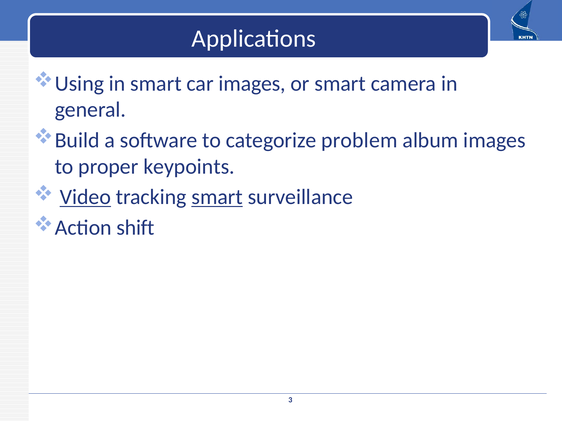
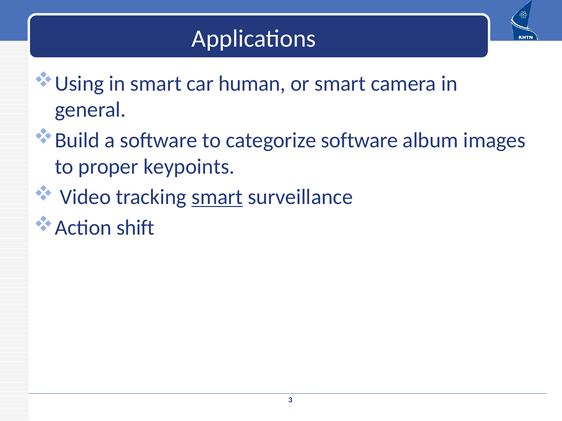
car images: images -> human
categorize problem: problem -> software
Video underline: present -> none
